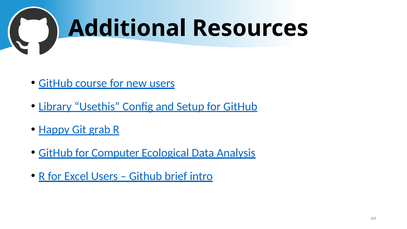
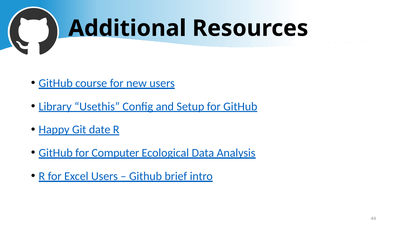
grab: grab -> date
